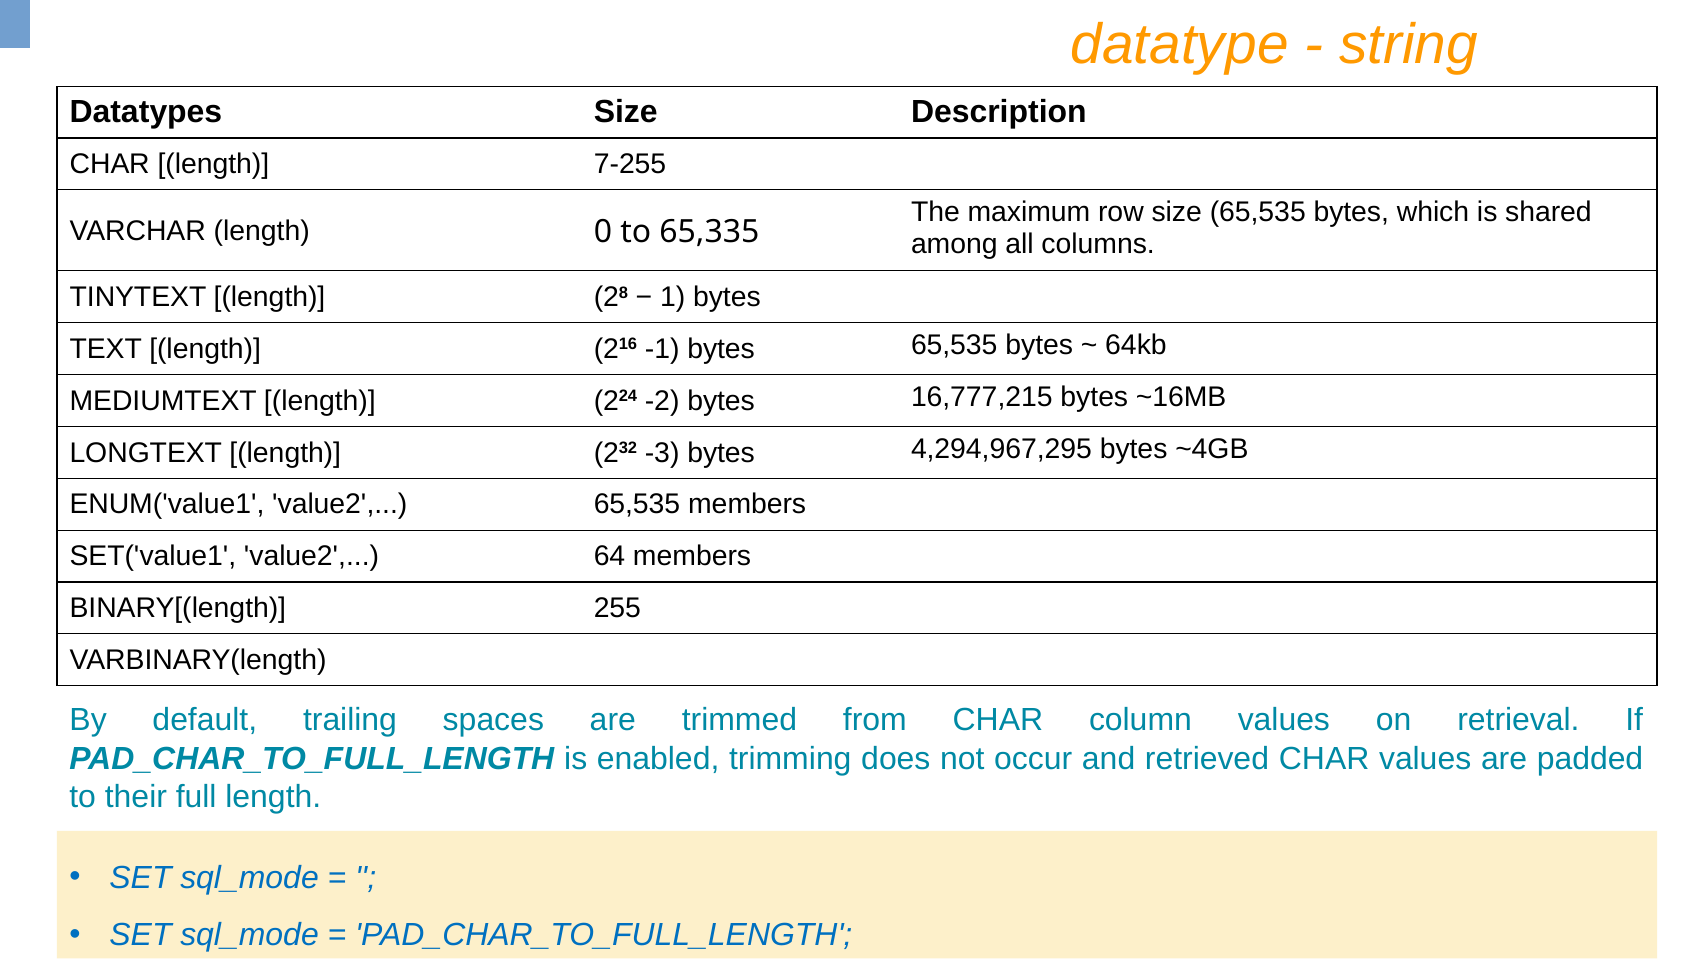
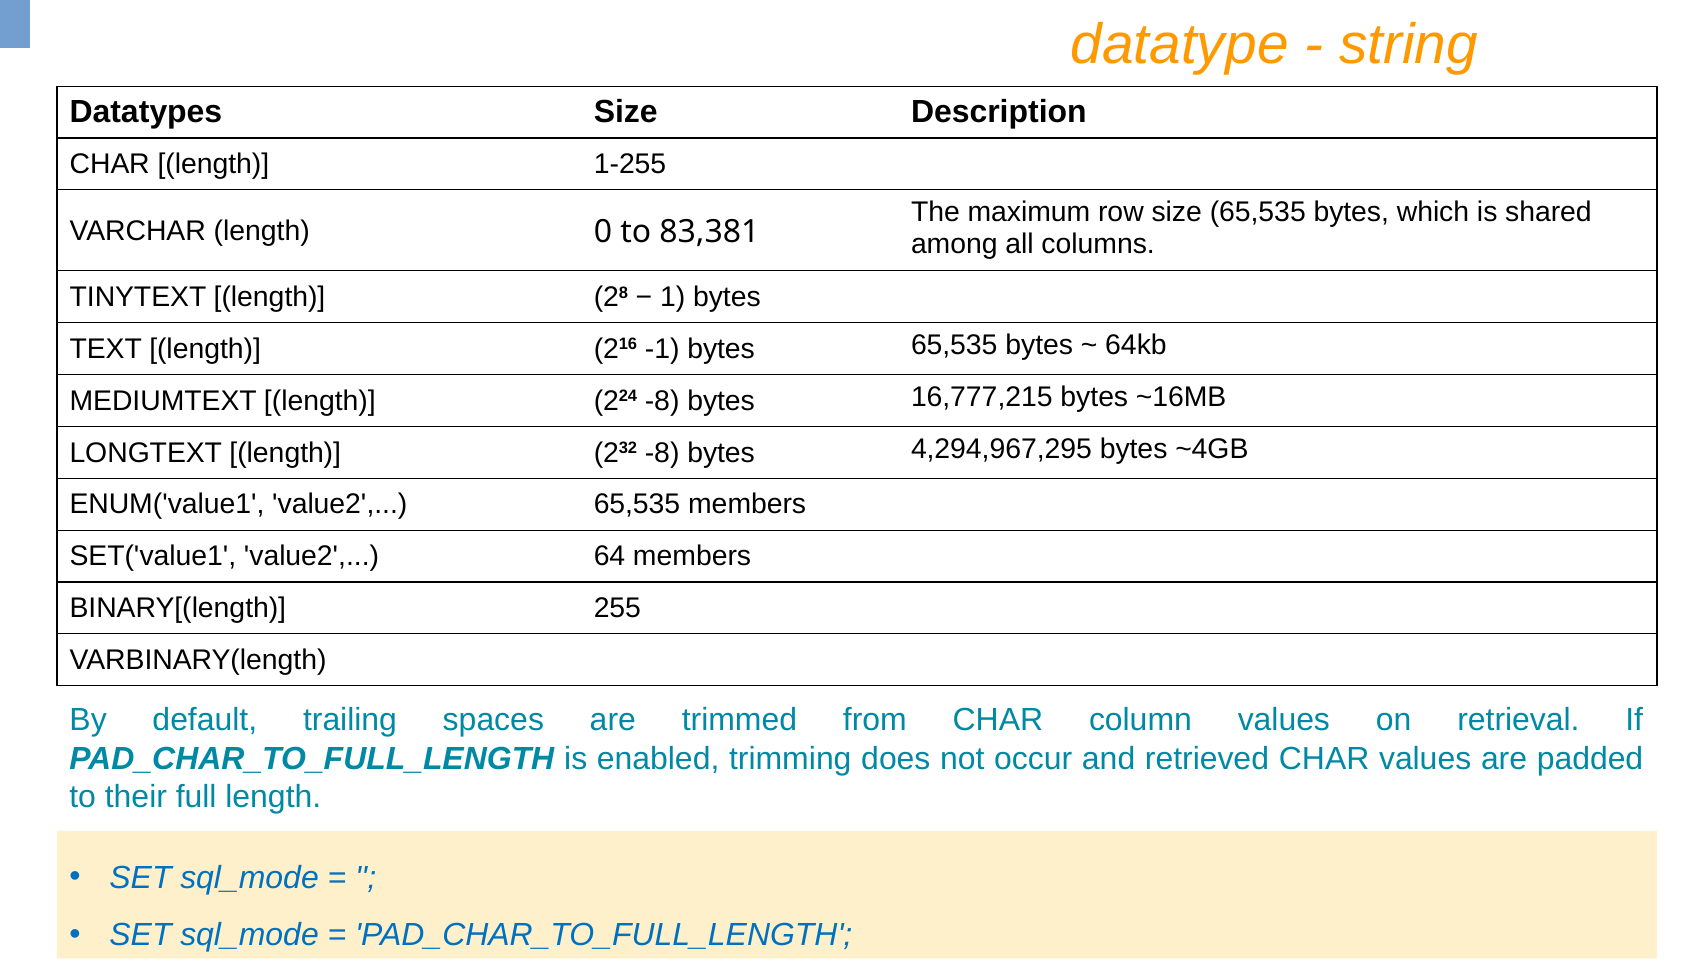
7-255: 7-255 -> 1-255
65,335: 65,335 -> 83,381
224 -2: -2 -> -8
232 -3: -3 -> -8
